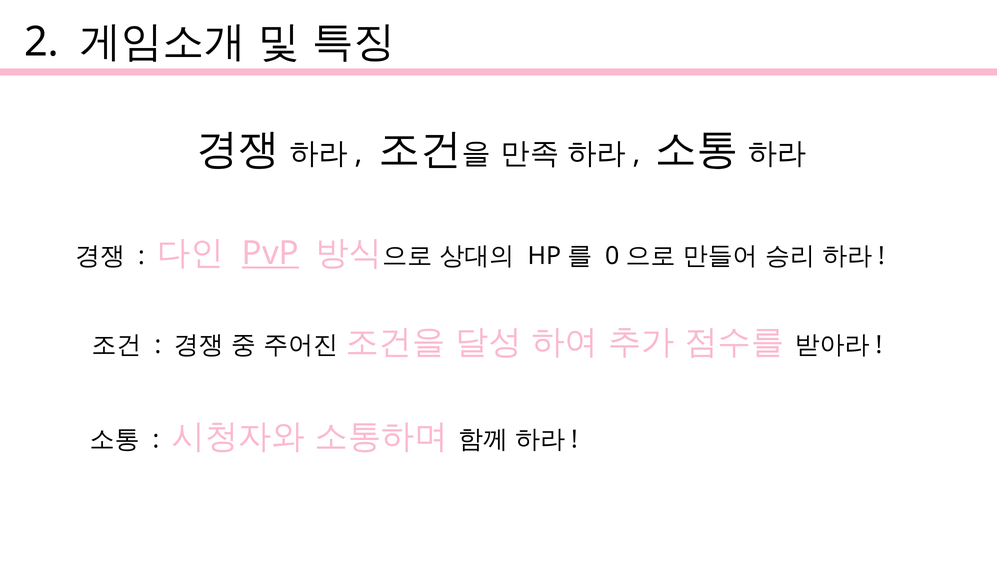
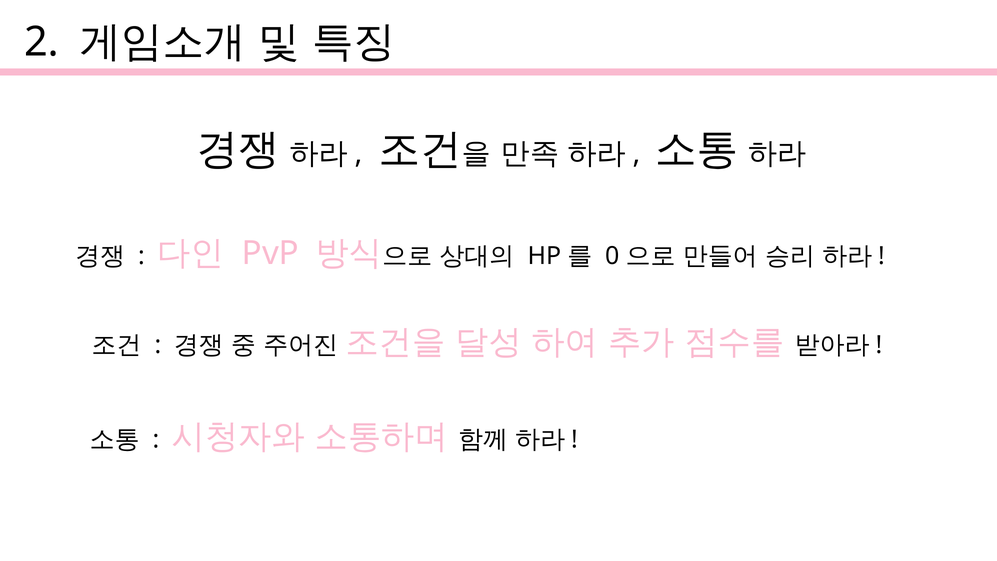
PvP underline: present -> none
